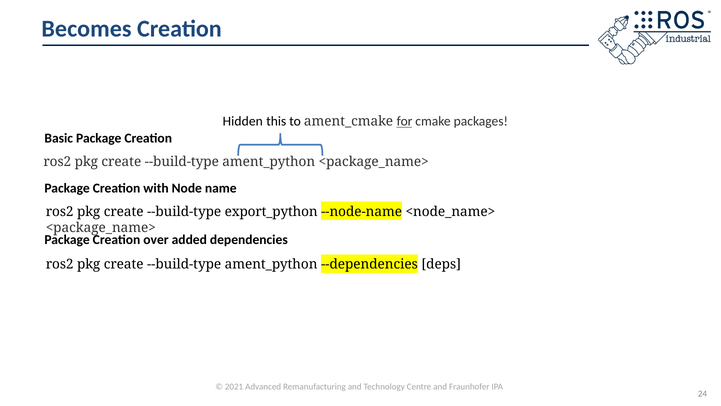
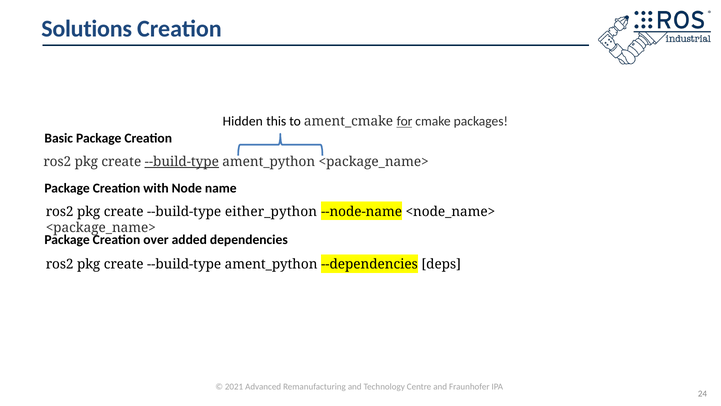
Becomes: Becomes -> Solutions
--build-type at (182, 161) underline: none -> present
export_python: export_python -> either_python
